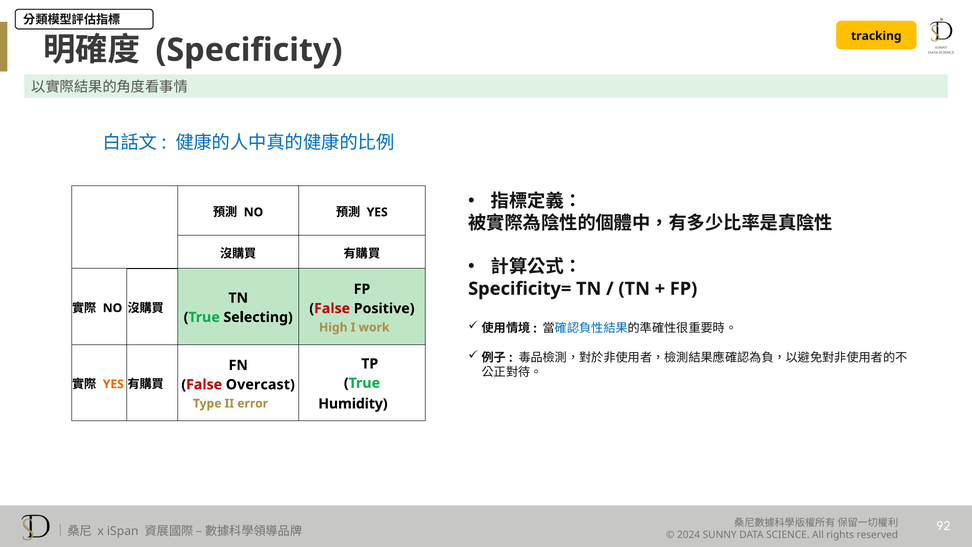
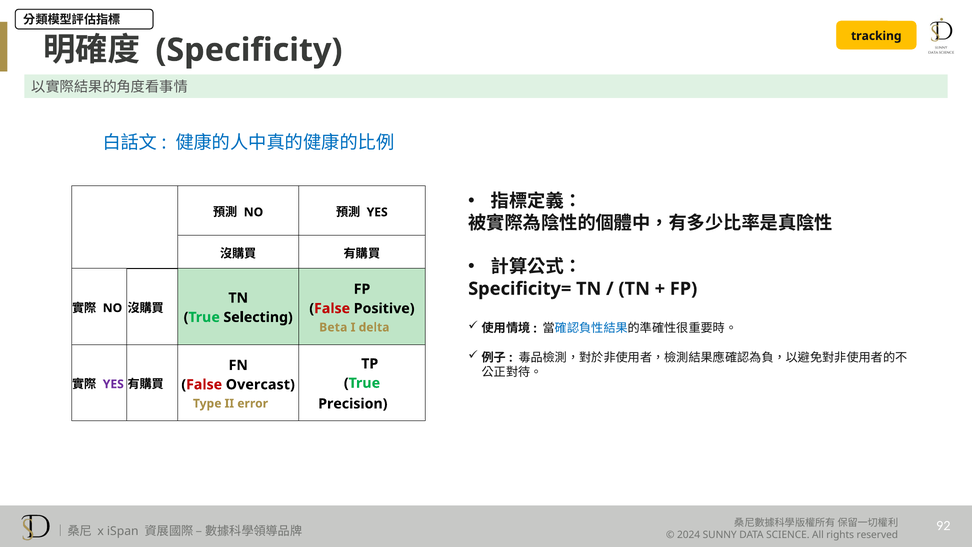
High: High -> Beta
work: work -> delta
YES at (113, 384) colour: orange -> purple
Humidity: Humidity -> Precision
